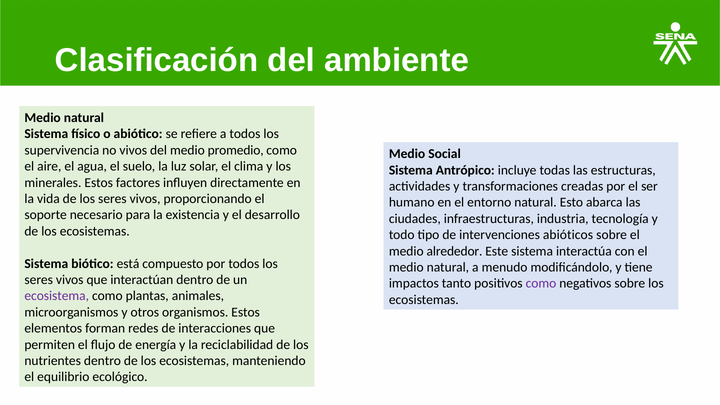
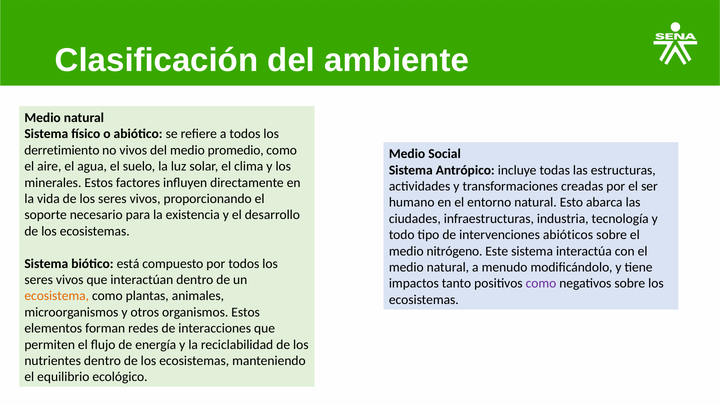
supervivencia: supervivencia -> derretimiento
alrededor: alrededor -> nitrógeno
ecosistema colour: purple -> orange
